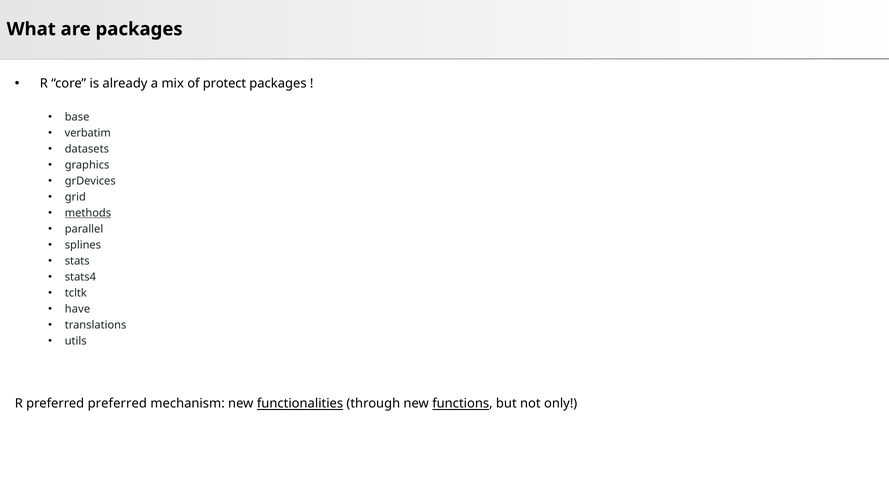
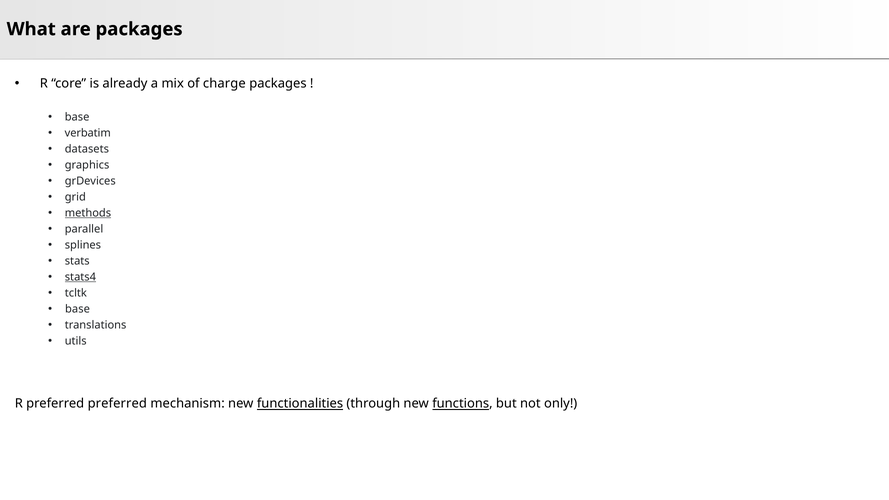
protect: protect -> charge
stats4 underline: none -> present
have at (78, 309): have -> base
